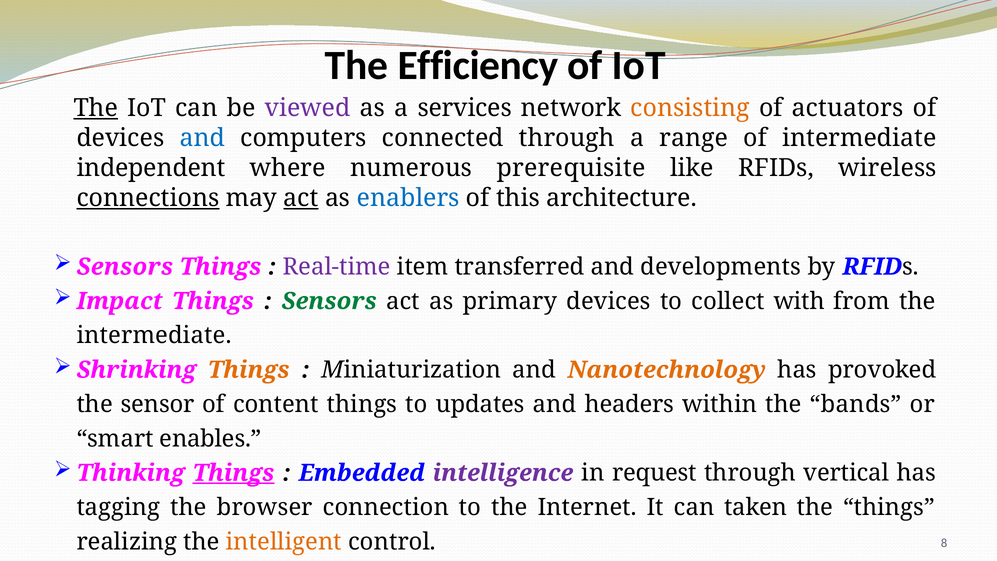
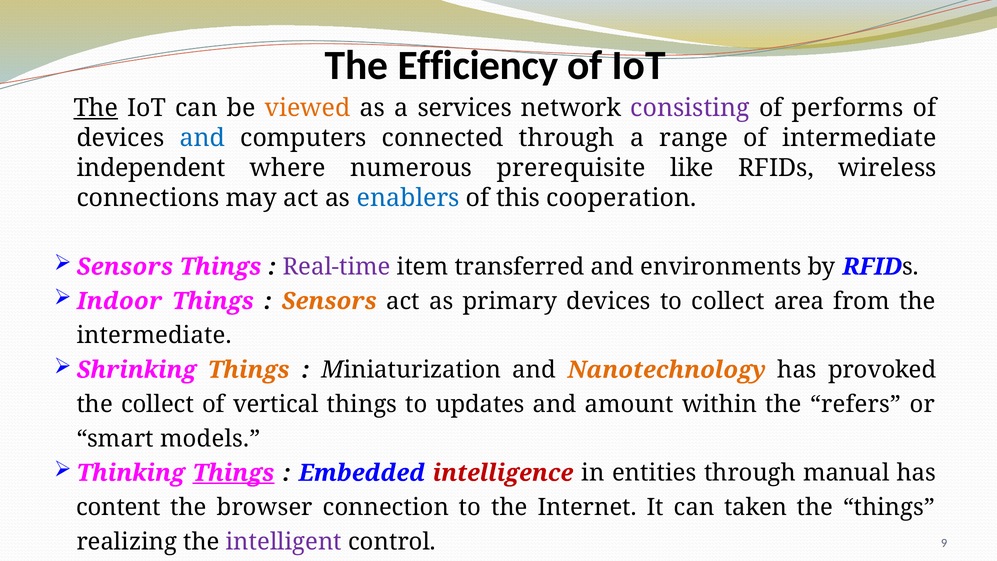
viewed colour: purple -> orange
consisting colour: orange -> purple
actuators: actuators -> performs
connections underline: present -> none
act at (301, 198) underline: present -> none
architecture: architecture -> cooperation
developments: developments -> environments
Impact: Impact -> Indoor
Sensors at (329, 301) colour: green -> orange
with: with -> area
the sensor: sensor -> collect
content: content -> vertical
headers: headers -> amount
bands: bands -> refers
enables: enables -> models
intelligence colour: purple -> red
request: request -> entities
vertical: vertical -> manual
tagging: tagging -> content
intelligent colour: orange -> purple
8: 8 -> 9
